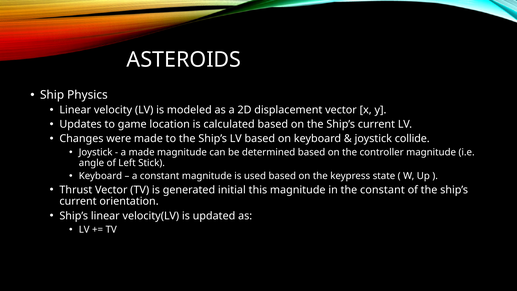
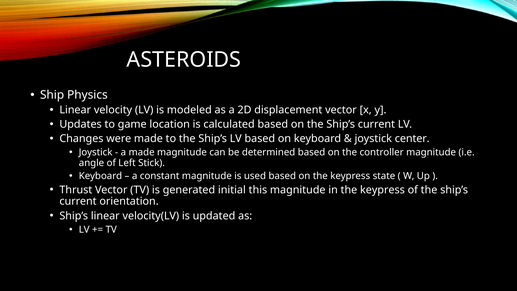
collide: collide -> center
in the constant: constant -> keypress
